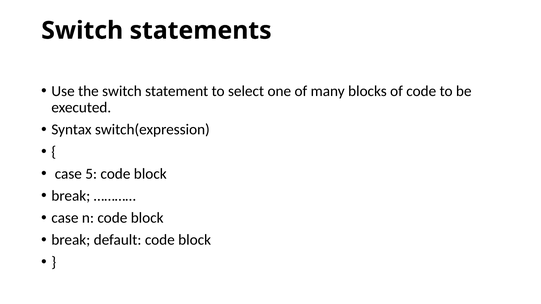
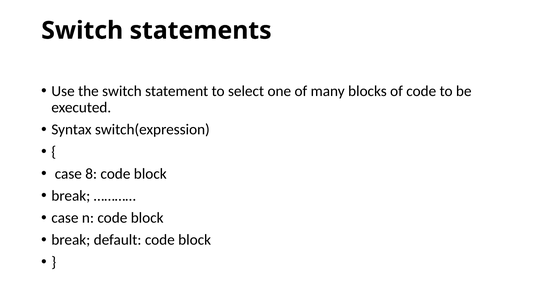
5: 5 -> 8
